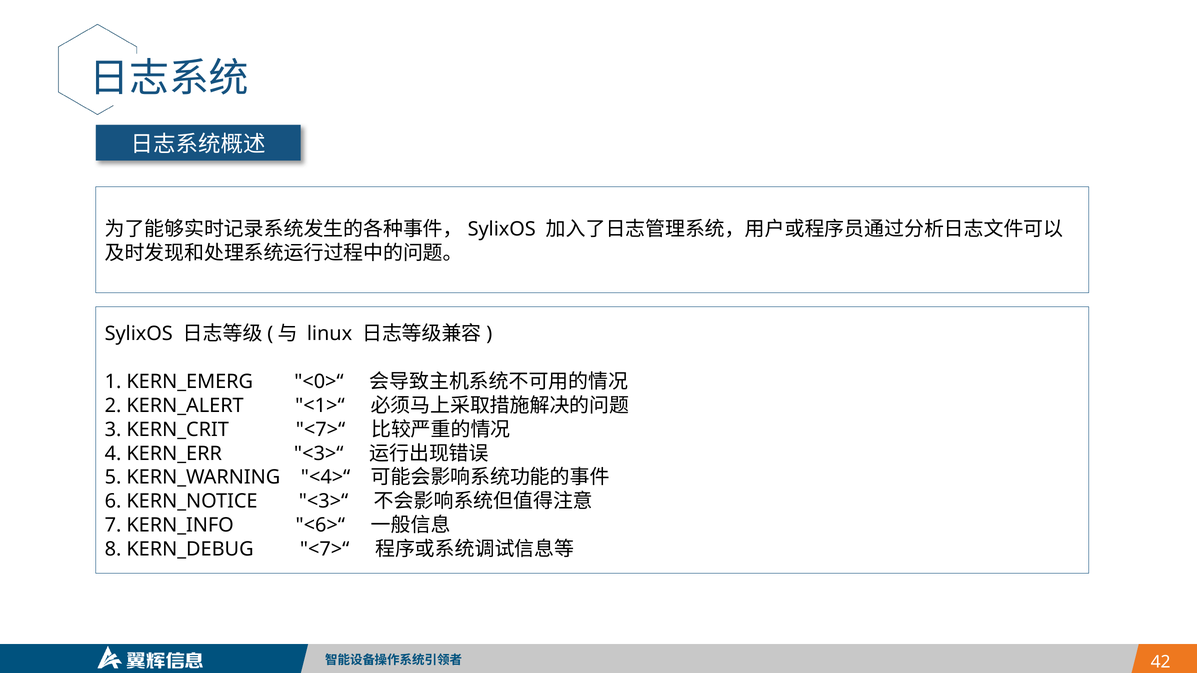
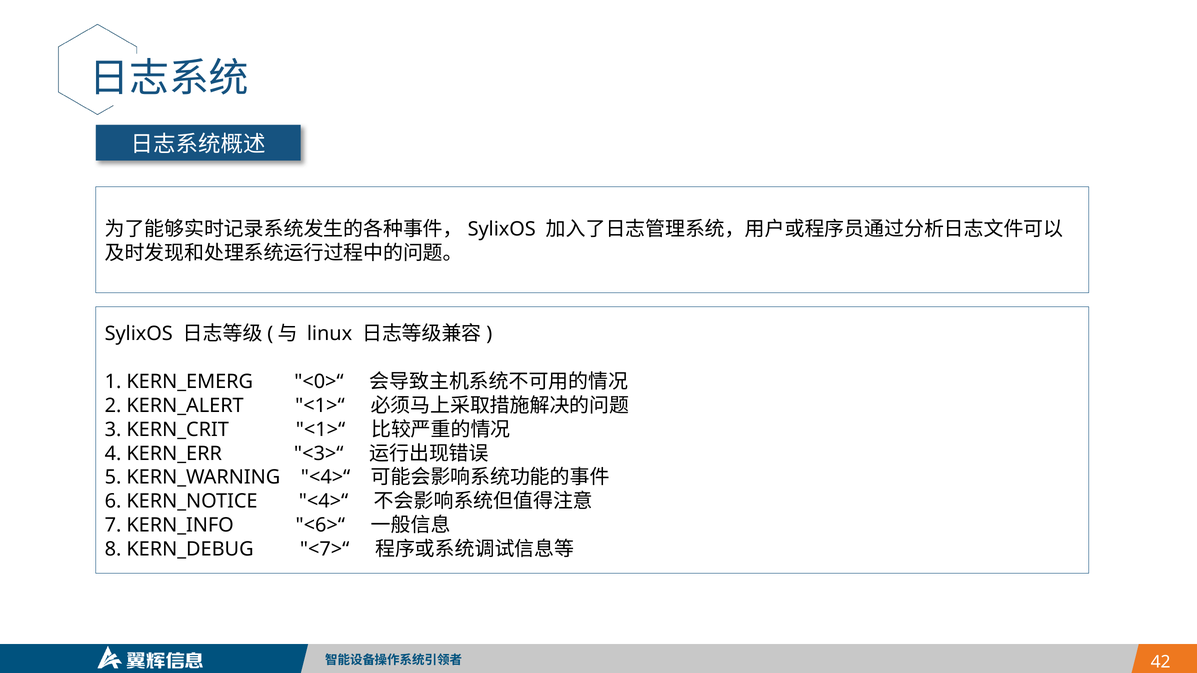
KERN_CRIT <7>“: <7>“ -> <1>“
KERN_NOTICE <3>“: <3>“ -> <4>“
